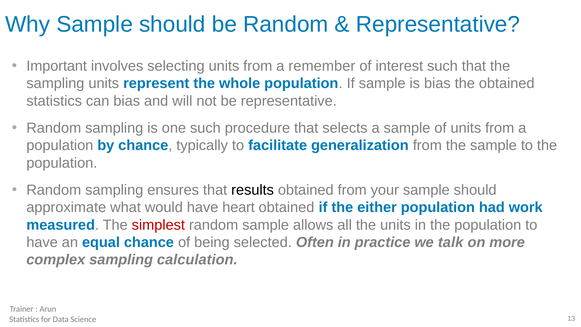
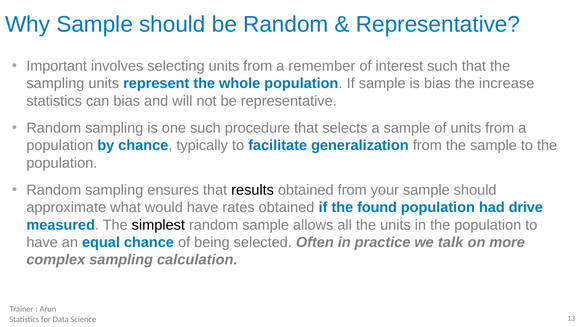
the obtained: obtained -> increase
heart: heart -> rates
either: either -> found
work: work -> drive
simplest colour: red -> black
